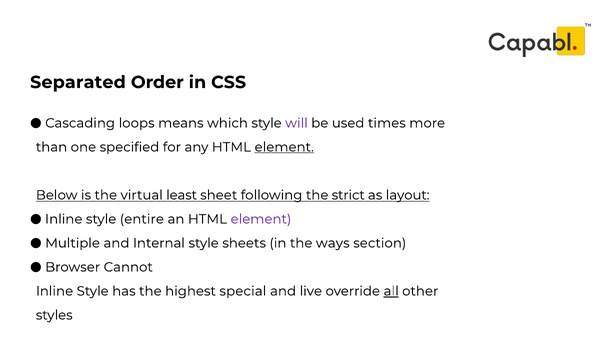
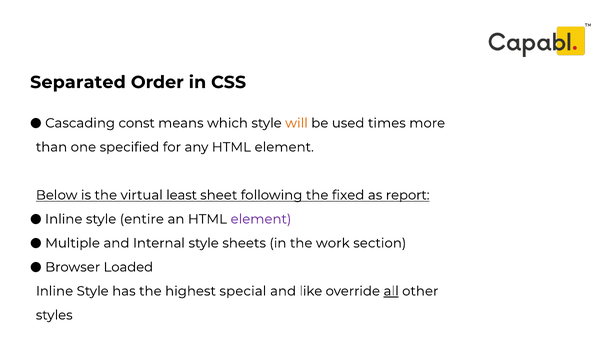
loops: loops -> const
will colour: purple -> orange
element at (284, 147) underline: present -> none
strict: strict -> fixed
layout: layout -> report
ways: ways -> work
Cannot: Cannot -> Loaded
live: live -> like
